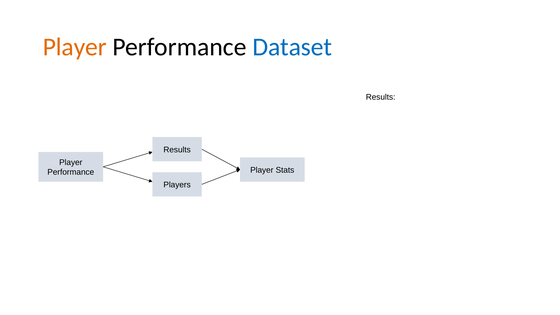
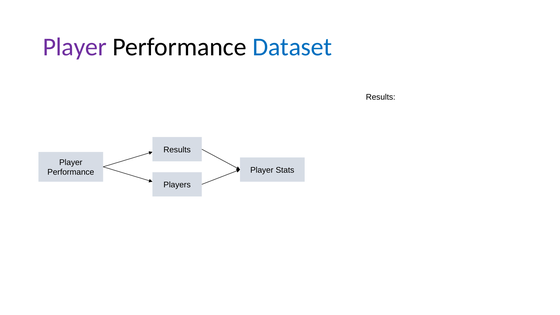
Player at (75, 47) colour: orange -> purple
